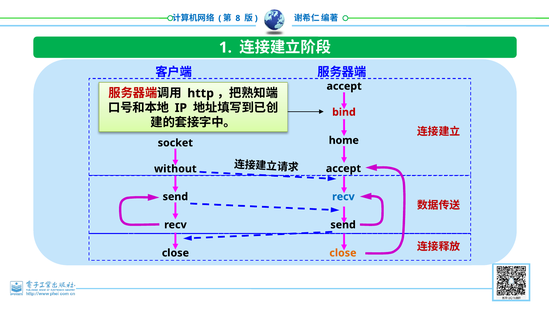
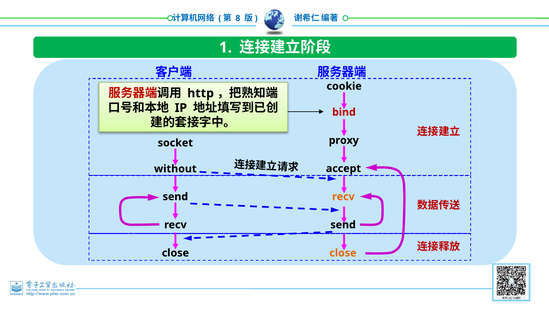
accept at (344, 86): accept -> cookie
home: home -> proxy
recv at (343, 197) colour: blue -> orange
